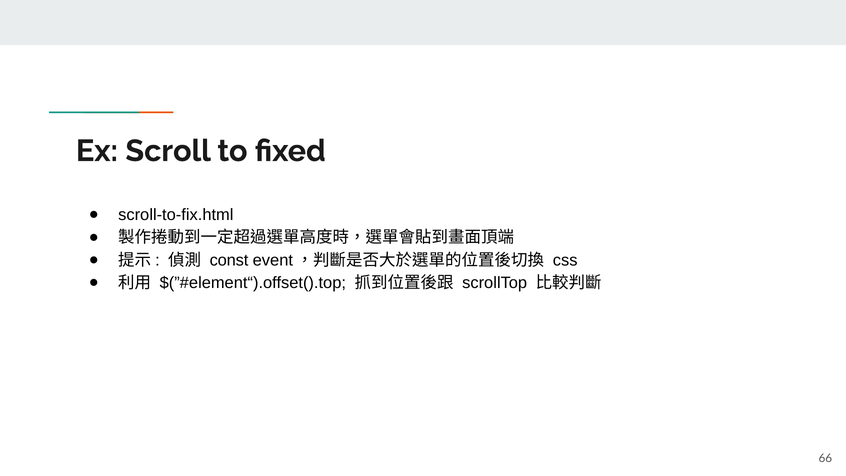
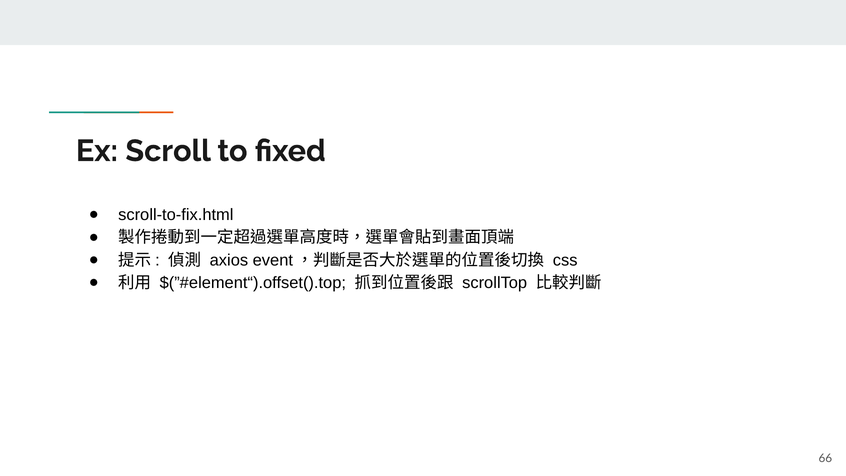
const: const -> axios
